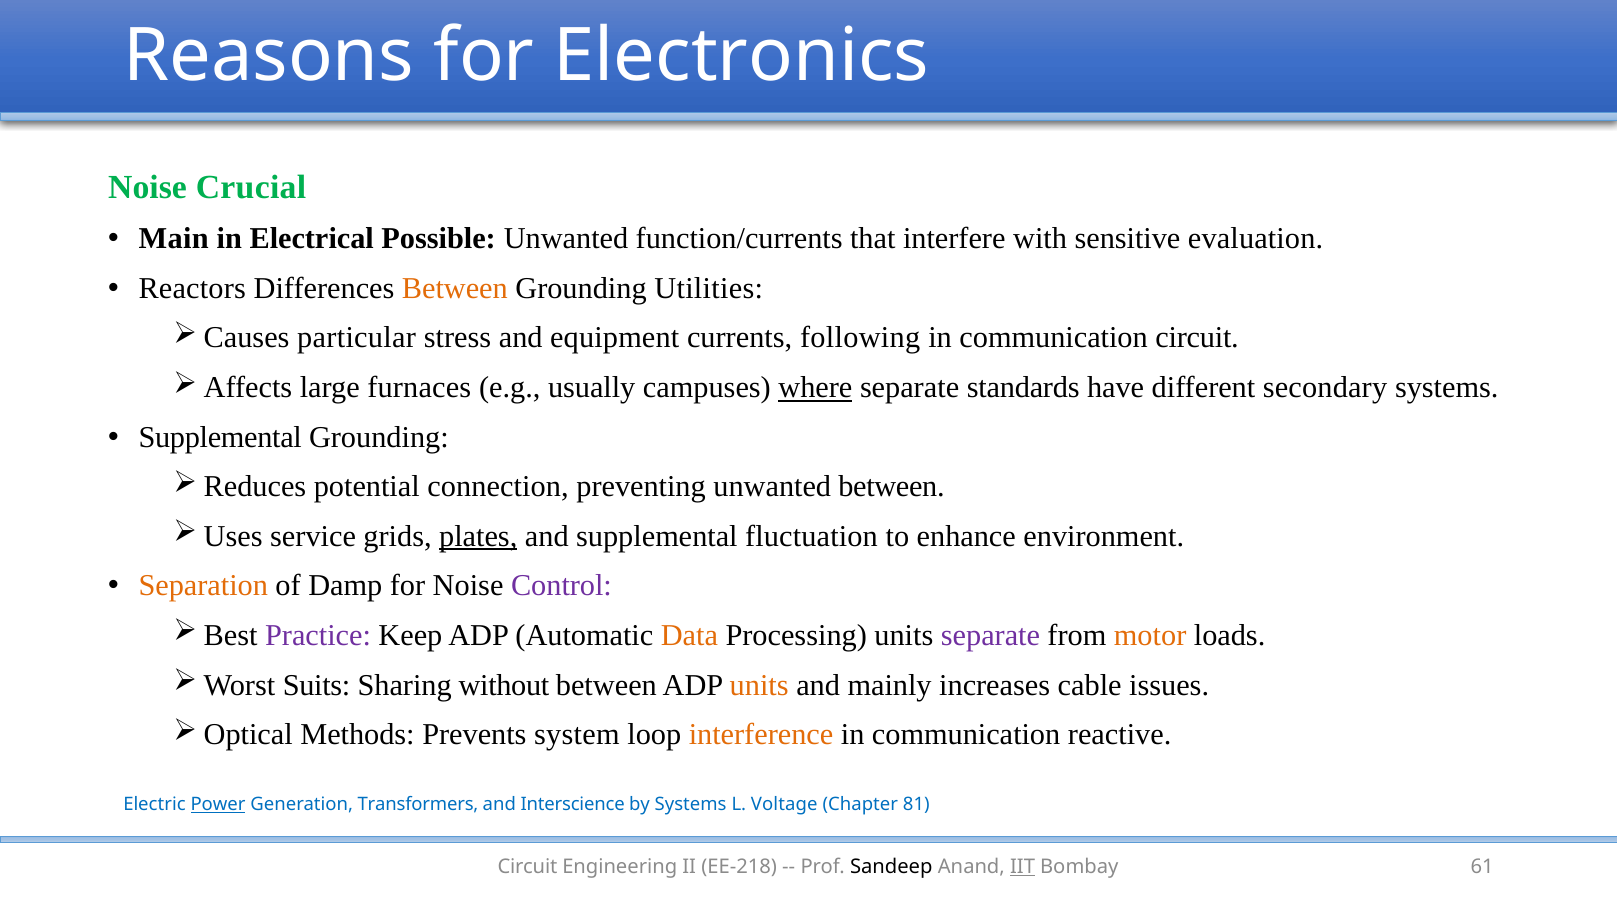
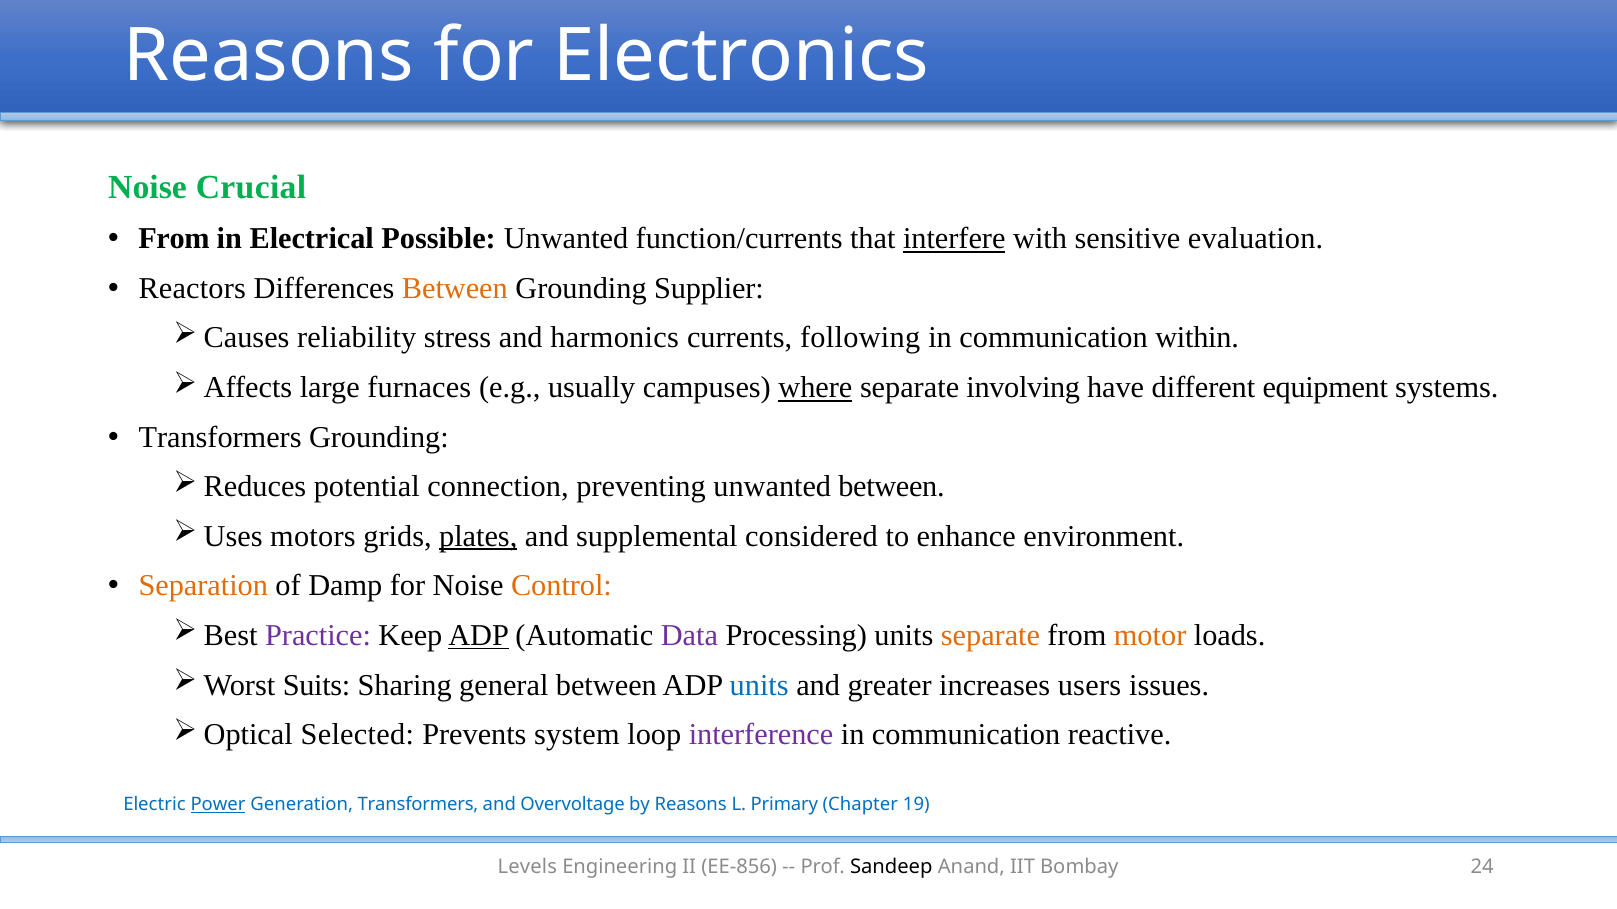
Main at (174, 239): Main -> From
interfere underline: none -> present
Utilities: Utilities -> Supplier
particular: particular -> reliability
equipment: equipment -> harmonics
communication circuit: circuit -> within
standards: standards -> involving
secondary: secondary -> equipment
Supplemental at (220, 437): Supplemental -> Transformers
service: service -> motors
fluctuation: fluctuation -> considered
Control colour: purple -> orange
ADP at (479, 636) underline: none -> present
Data colour: orange -> purple
separate at (990, 636) colour: purple -> orange
without: without -> general
units at (759, 685) colour: orange -> blue
mainly: mainly -> greater
cable: cable -> users
Methods: Methods -> Selected
interference colour: orange -> purple
Interscience: Interscience -> Overvoltage
by Systems: Systems -> Reasons
Voltage: Voltage -> Primary
81: 81 -> 19
Circuit at (527, 867): Circuit -> Levels
EE-218: EE-218 -> EE-856
IIT underline: present -> none
61: 61 -> 24
